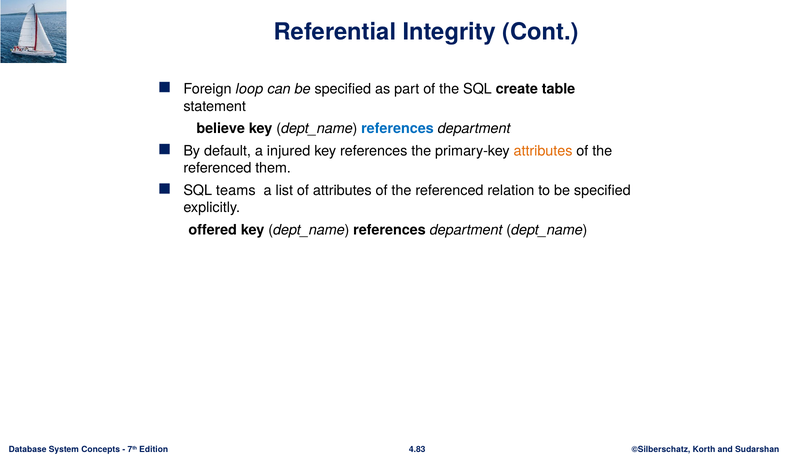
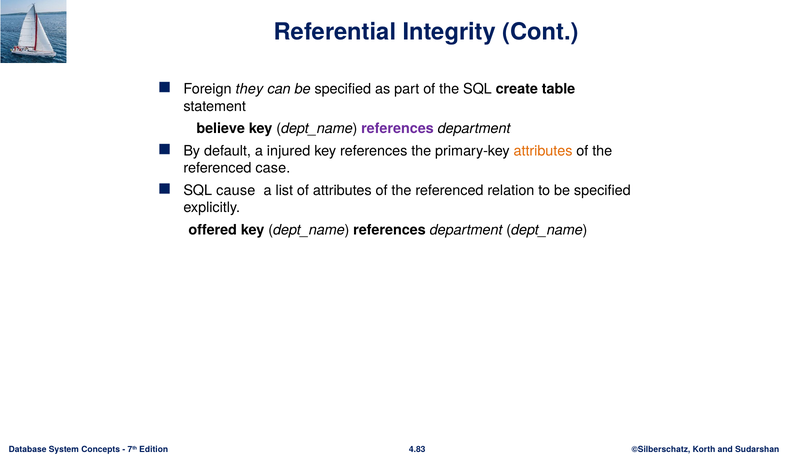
loop: loop -> they
references at (397, 129) colour: blue -> purple
them: them -> case
teams: teams -> cause
